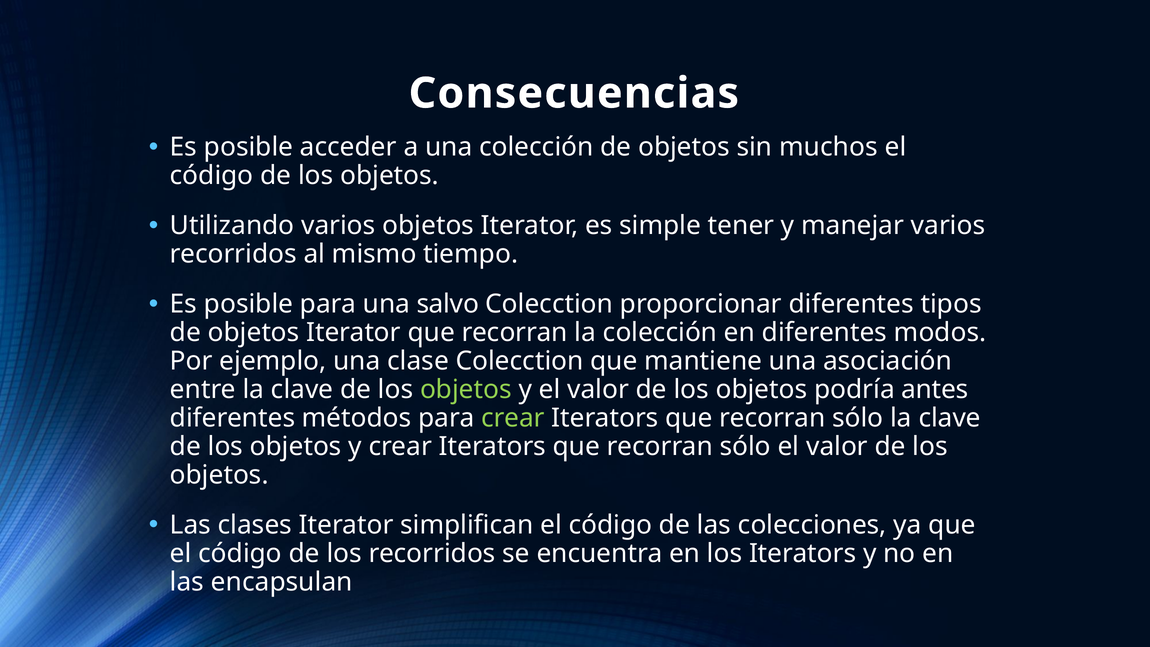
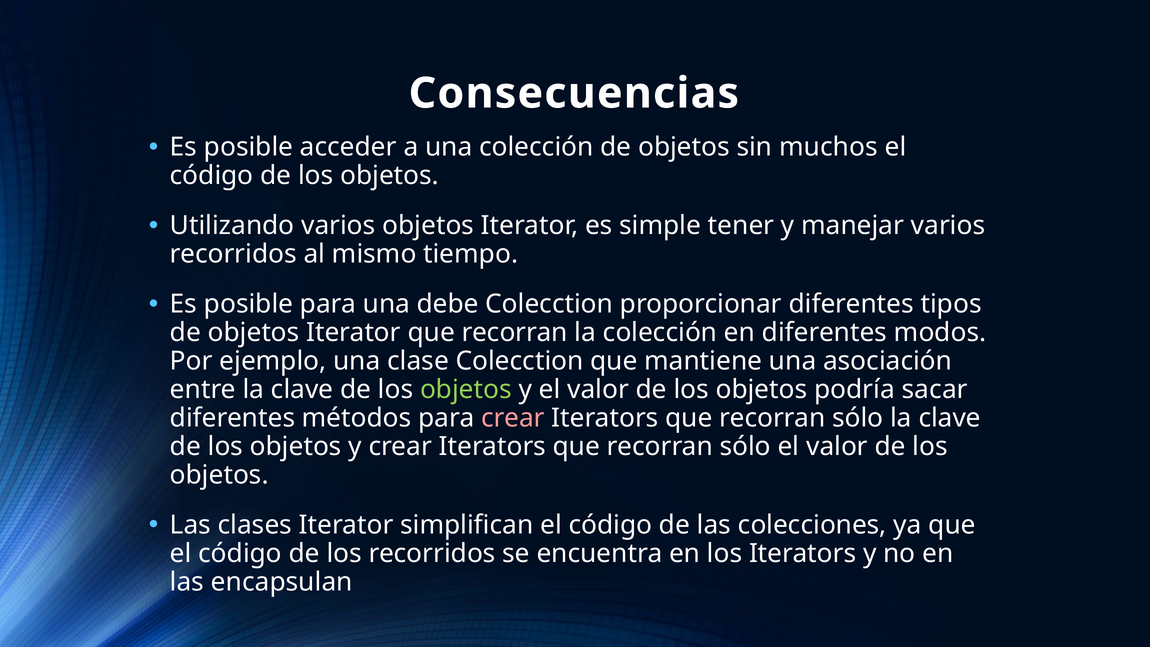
salvo: salvo -> debe
antes: antes -> sacar
crear at (513, 418) colour: light green -> pink
